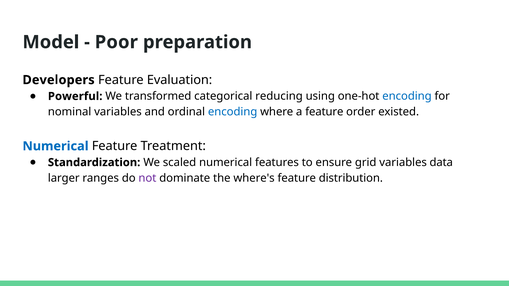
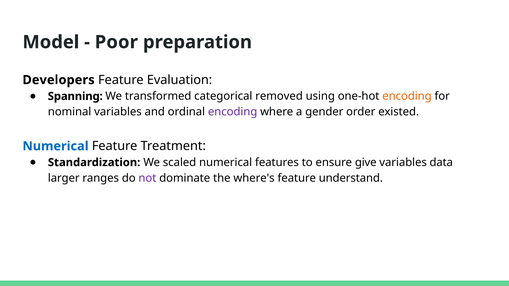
Powerful: Powerful -> Spanning
reducing: reducing -> removed
encoding at (407, 96) colour: blue -> orange
encoding at (233, 112) colour: blue -> purple
a feature: feature -> gender
grid: grid -> give
distribution: distribution -> understand
